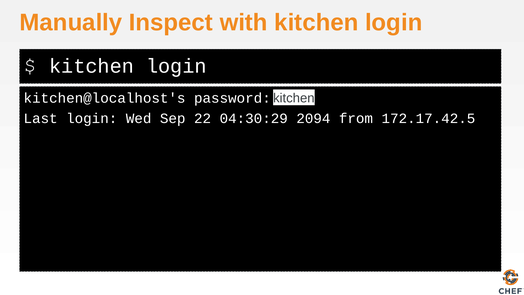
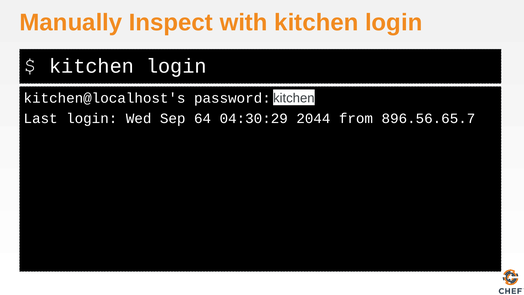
22: 22 -> 64
2094: 2094 -> 2044
172.17.42.5: 172.17.42.5 -> 896.56.65.7
